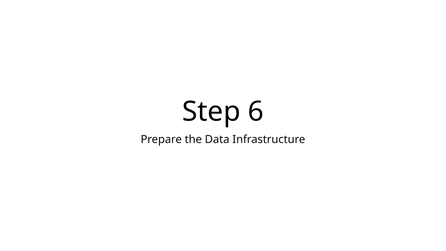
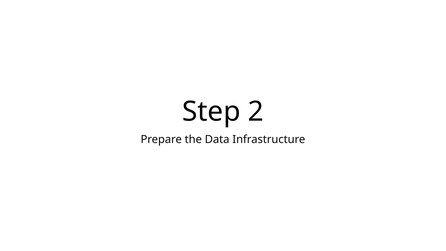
6: 6 -> 2
